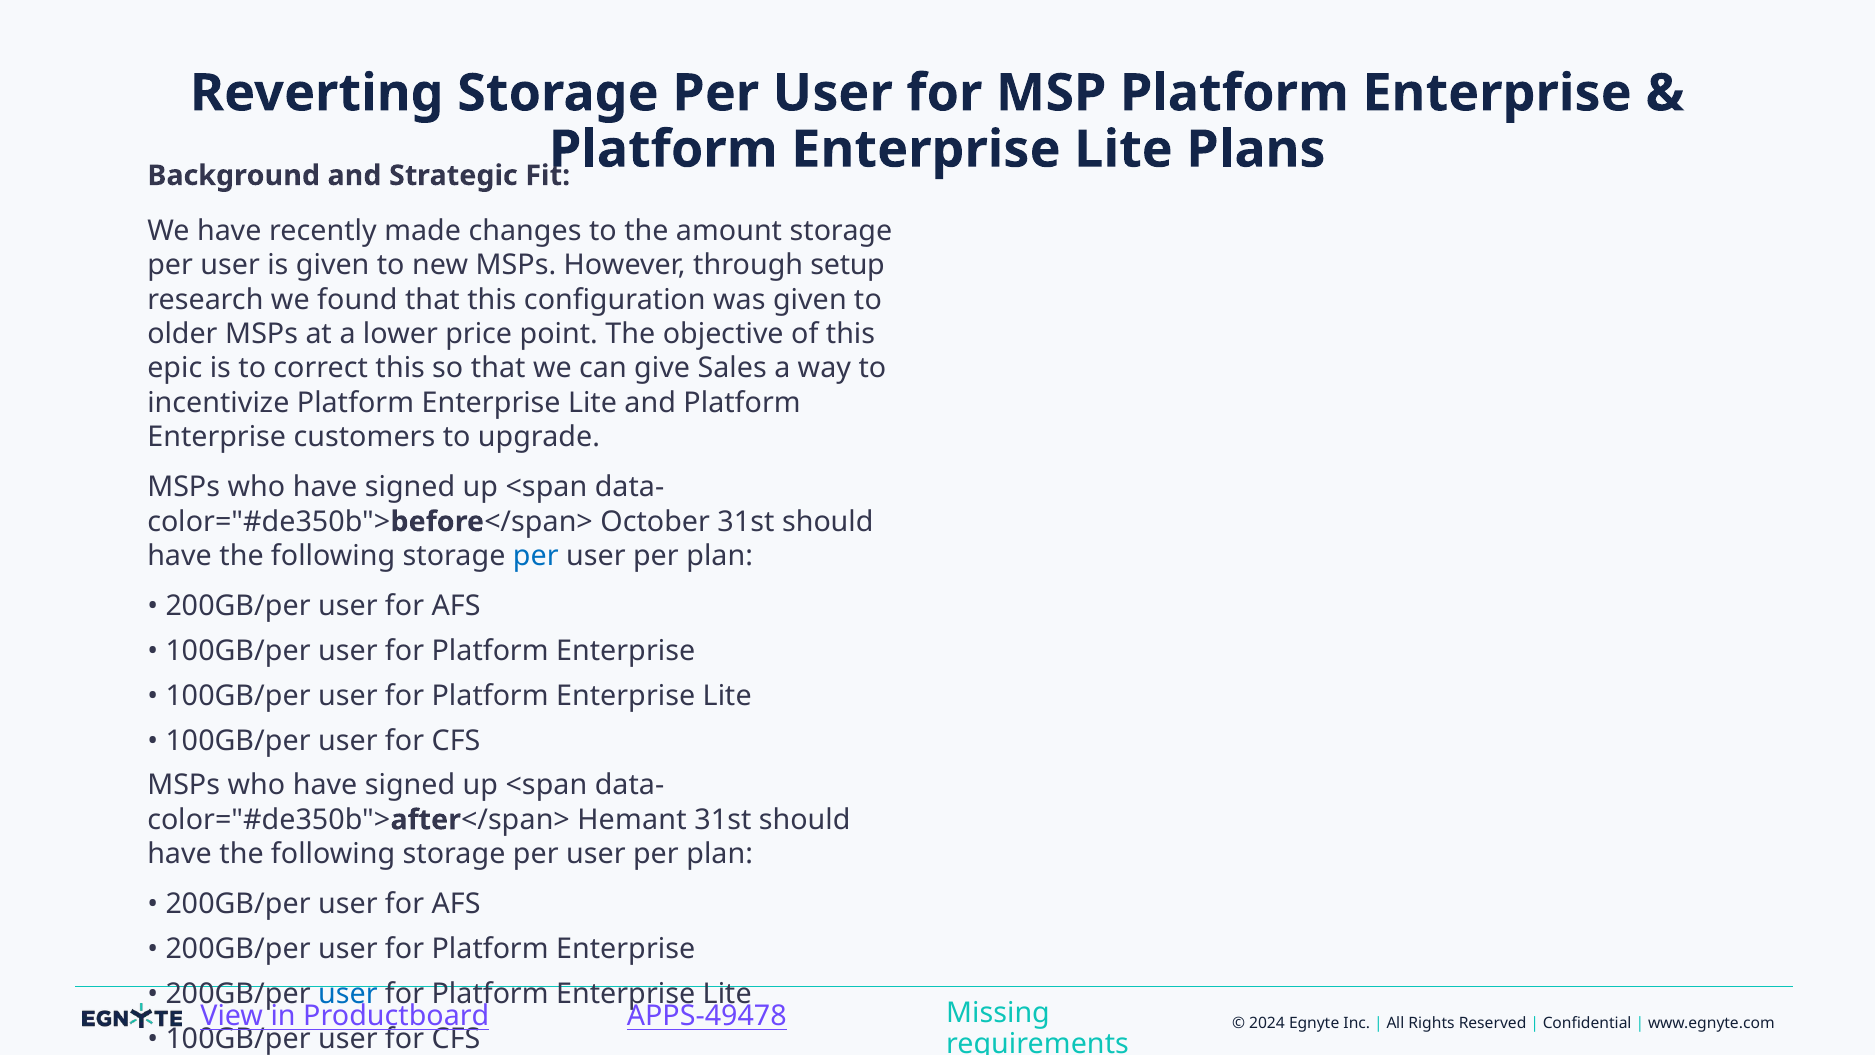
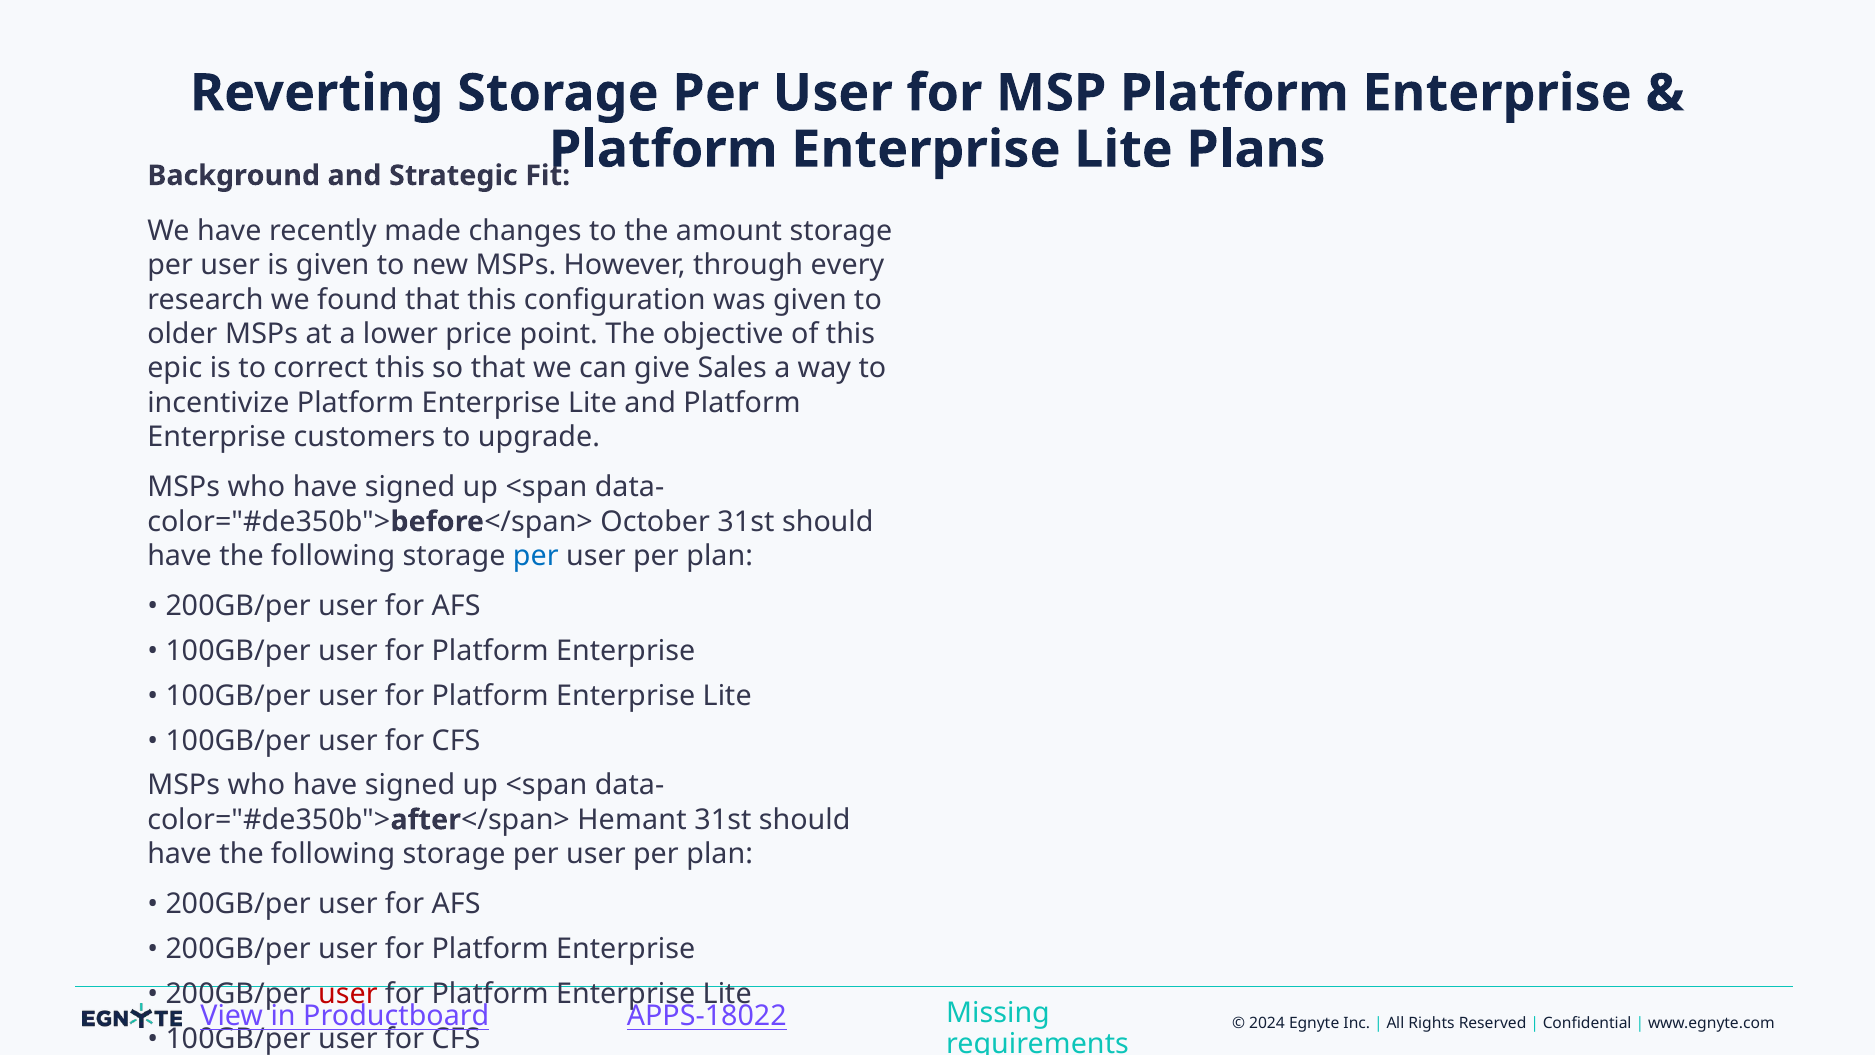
setup: setup -> every
user at (348, 994) colour: blue -> red
APPS-49478: APPS-49478 -> APPS-18022
